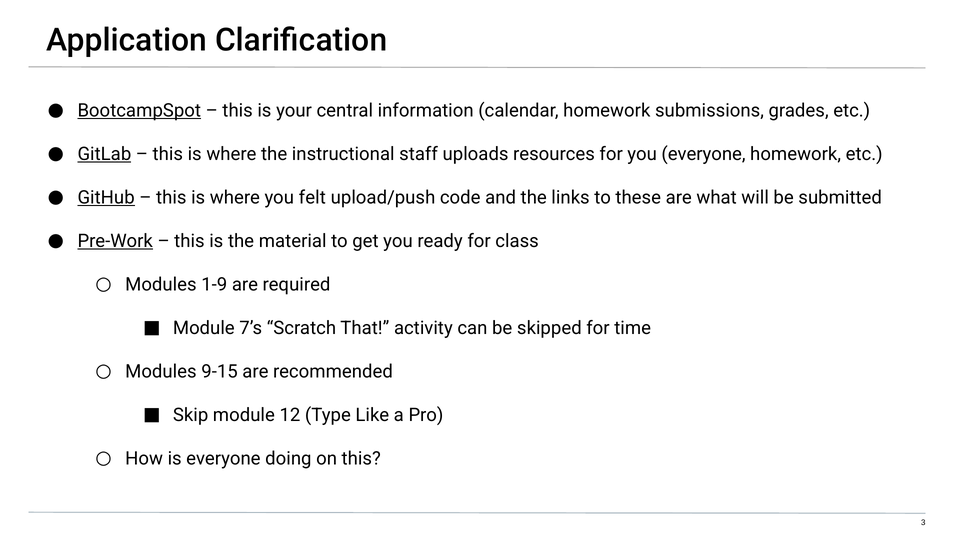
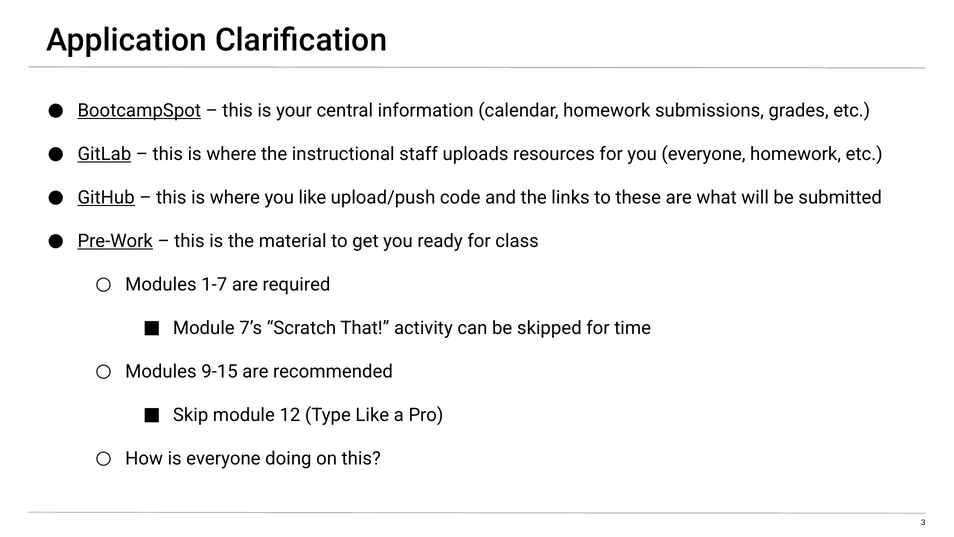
you felt: felt -> like
1-9: 1-9 -> 1-7
